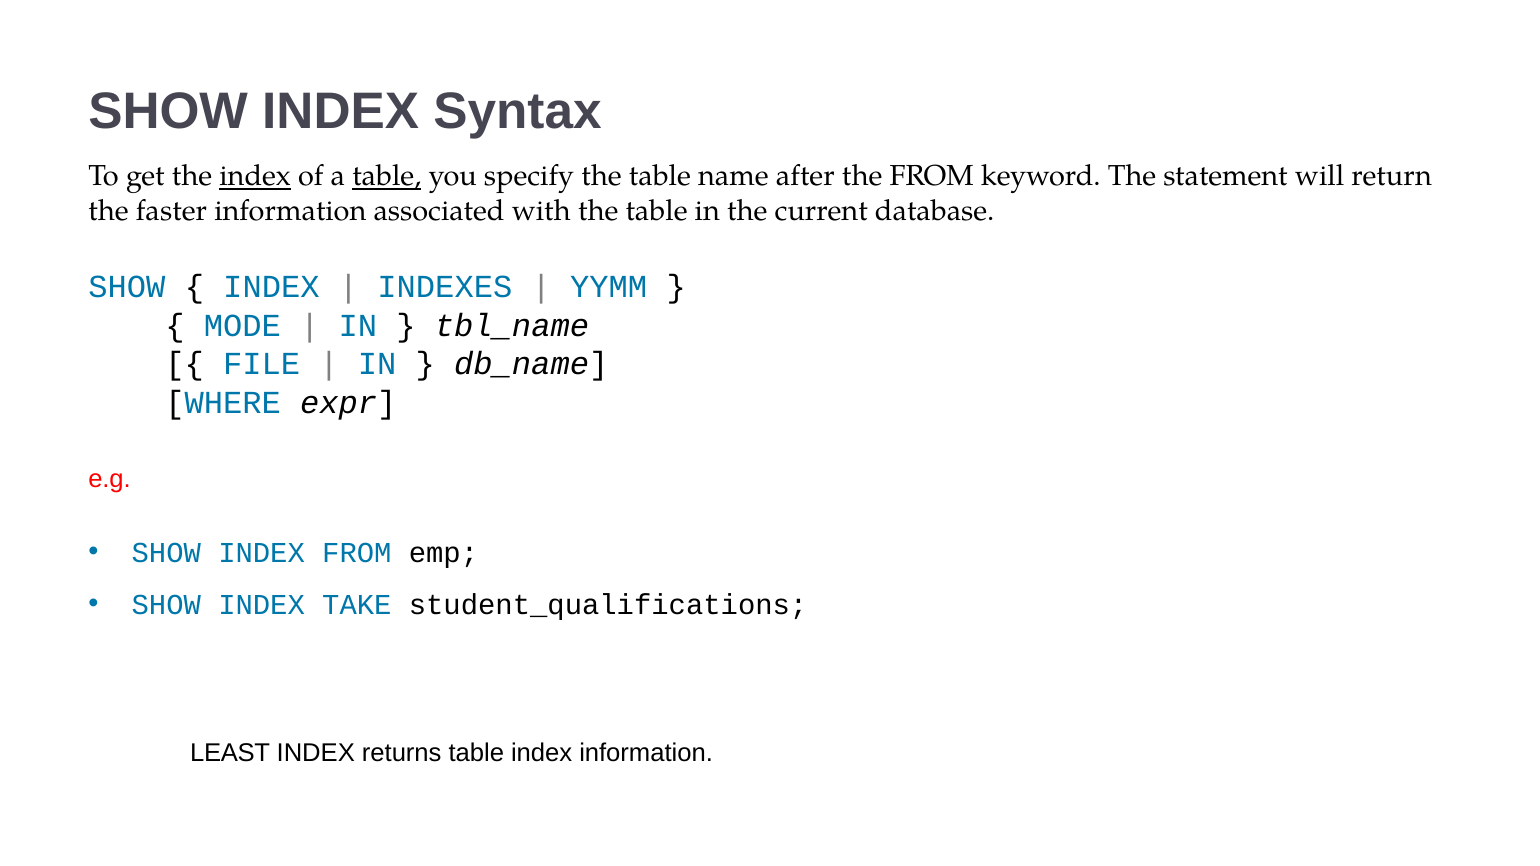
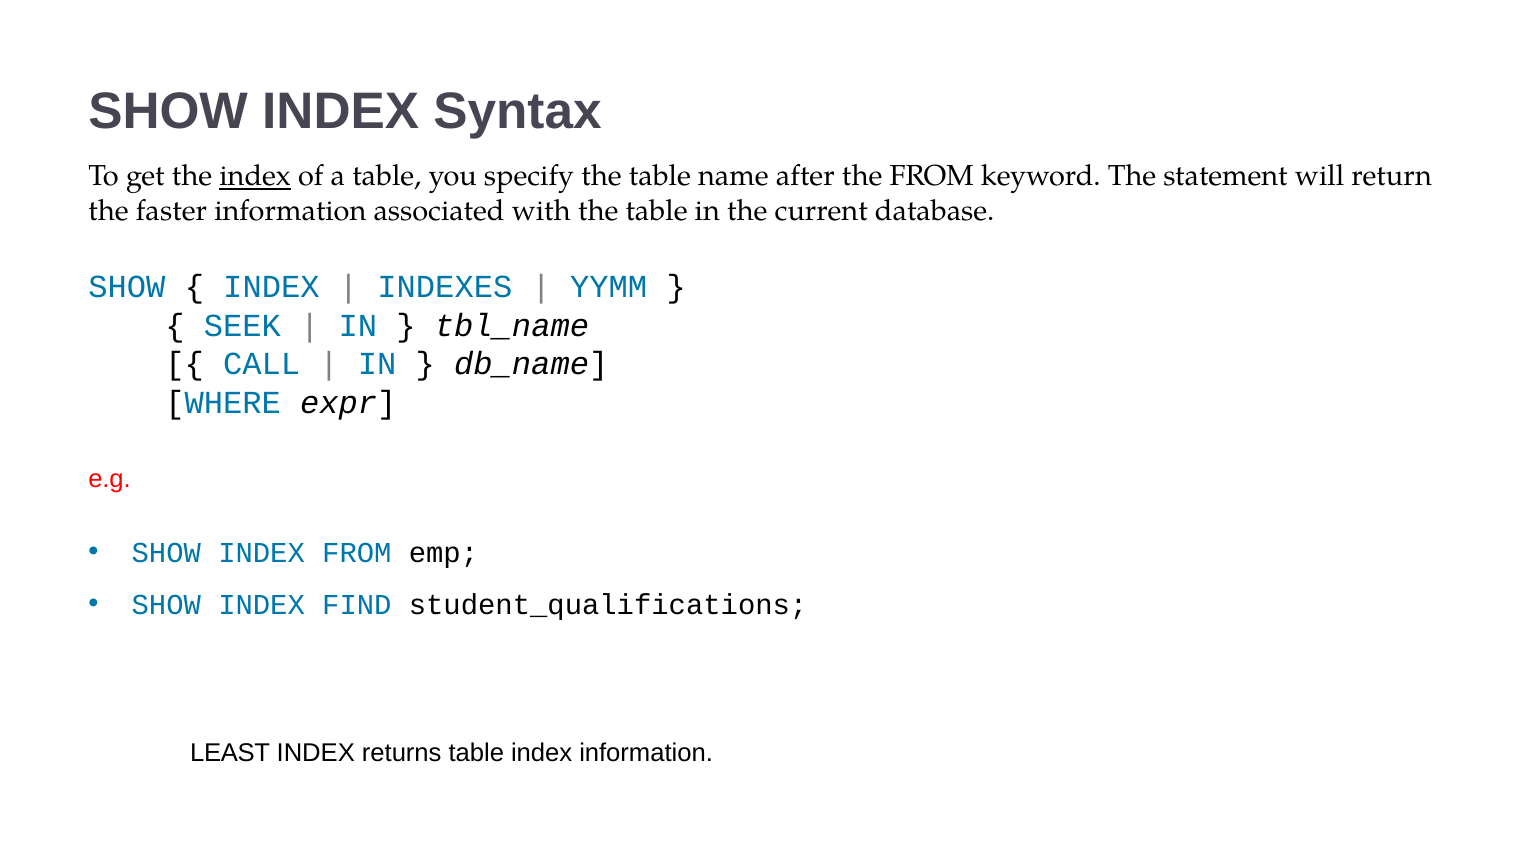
table at (387, 176) underline: present -> none
MODE: MODE -> SEEK
FILE: FILE -> CALL
TAKE: TAKE -> FIND
